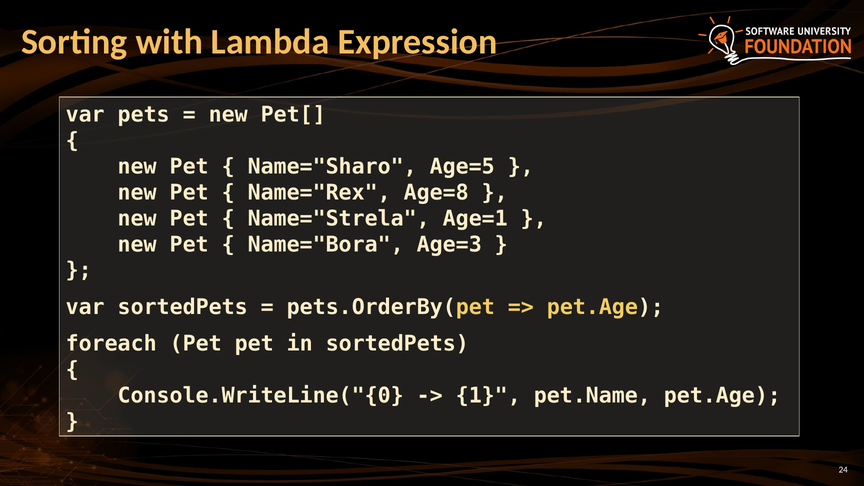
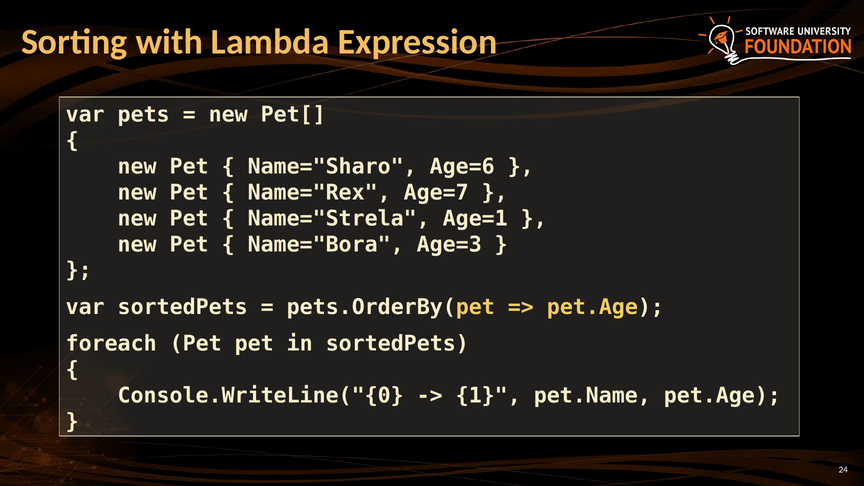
Age=5: Age=5 -> Age=6
Age=8: Age=8 -> Age=7
